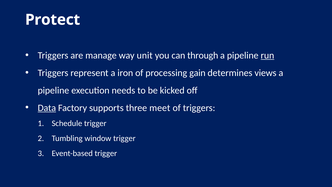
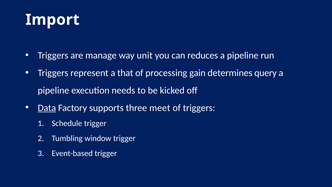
Protect: Protect -> Import
through: through -> reduces
run underline: present -> none
iron: iron -> that
views: views -> query
